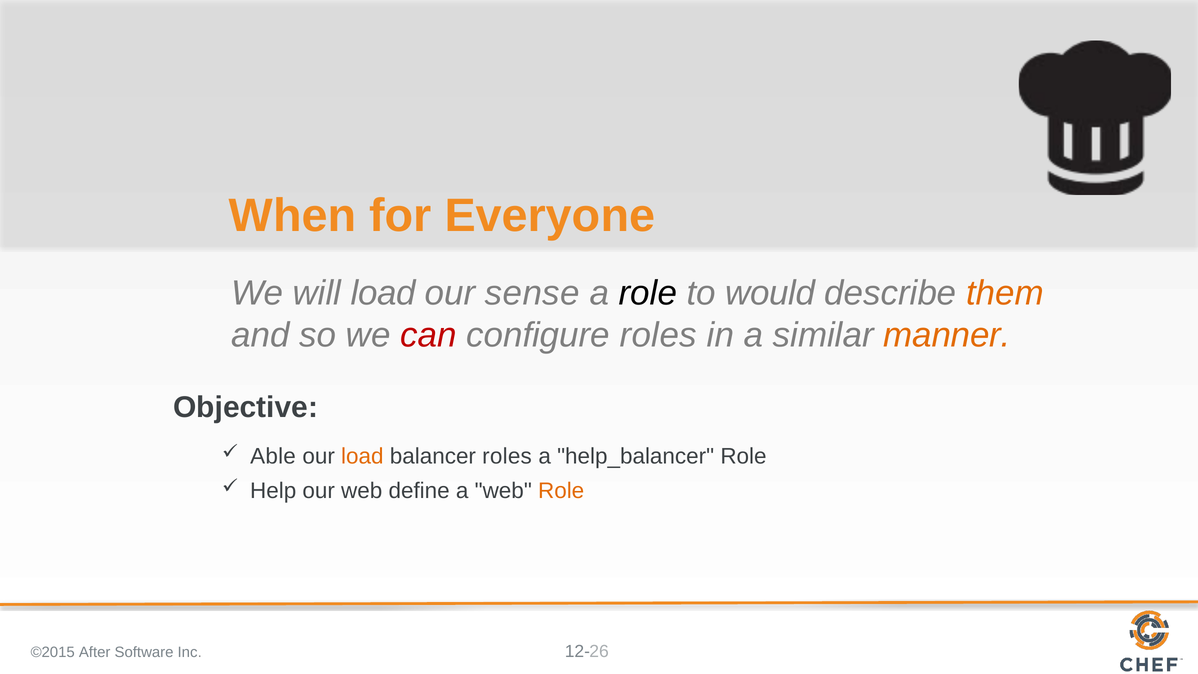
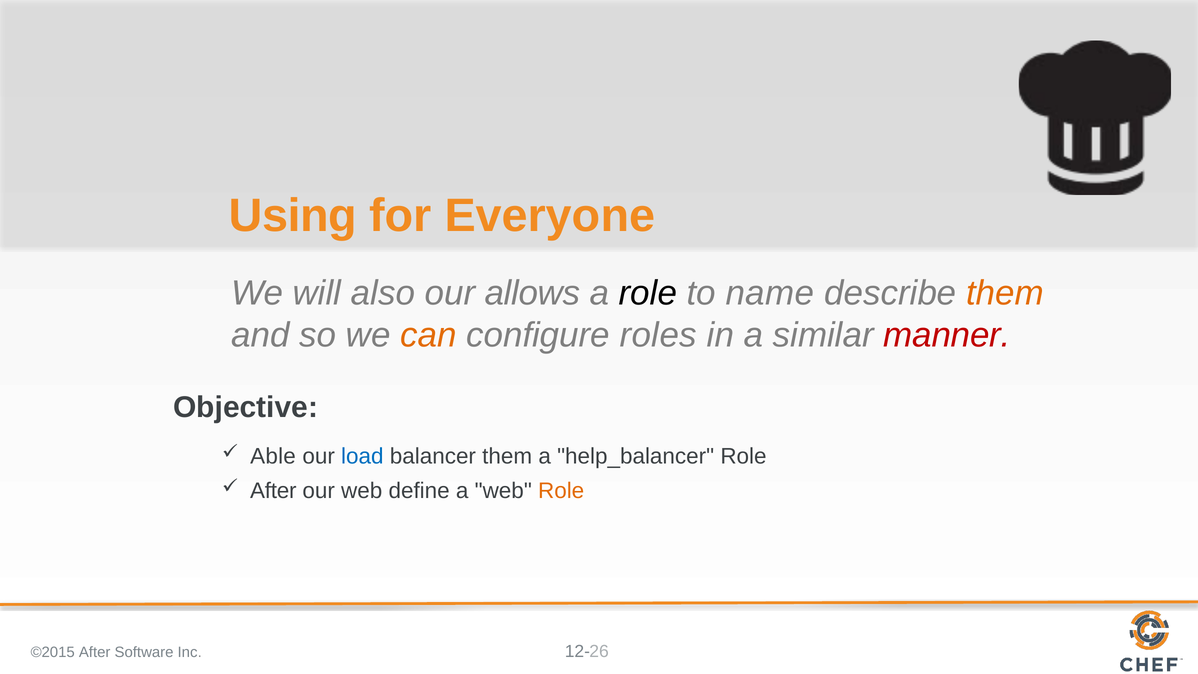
When: When -> Using
will load: load -> also
sense: sense -> allows
would: would -> name
can colour: red -> orange
manner colour: orange -> red
load at (362, 456) colour: orange -> blue
balancer roles: roles -> them
Help at (273, 491): Help -> After
